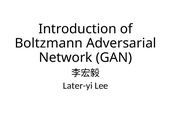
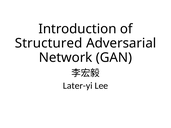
Boltzmann: Boltzmann -> Structured
